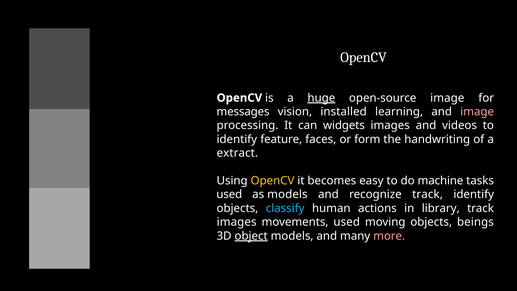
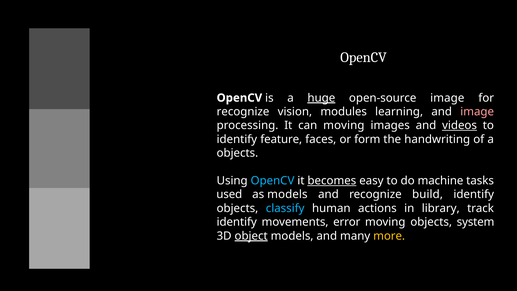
messages at (243, 112): messages -> recognize
installed: installed -> modules
can widgets: widgets -> moving
videos underline: none -> present
extract at (237, 153): extract -> objects
OpenCV at (273, 181) colour: yellow -> light blue
becomes underline: none -> present
recognize track: track -> build
images at (237, 222): images -> identify
movements used: used -> error
beings: beings -> system
more colour: pink -> yellow
